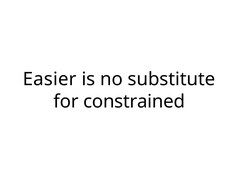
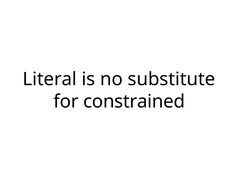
Easier: Easier -> Literal
